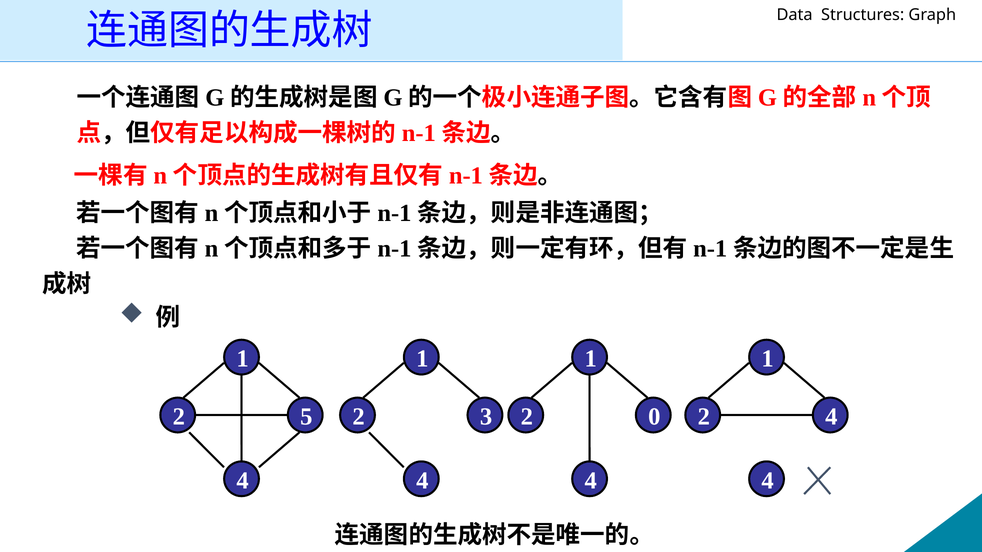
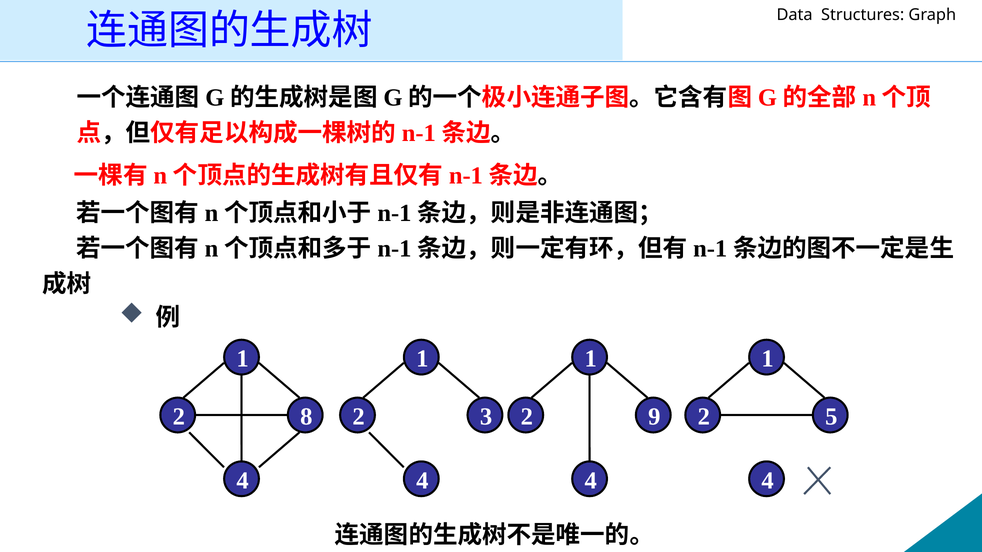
5: 5 -> 8
0: 0 -> 9
2 4: 4 -> 5
